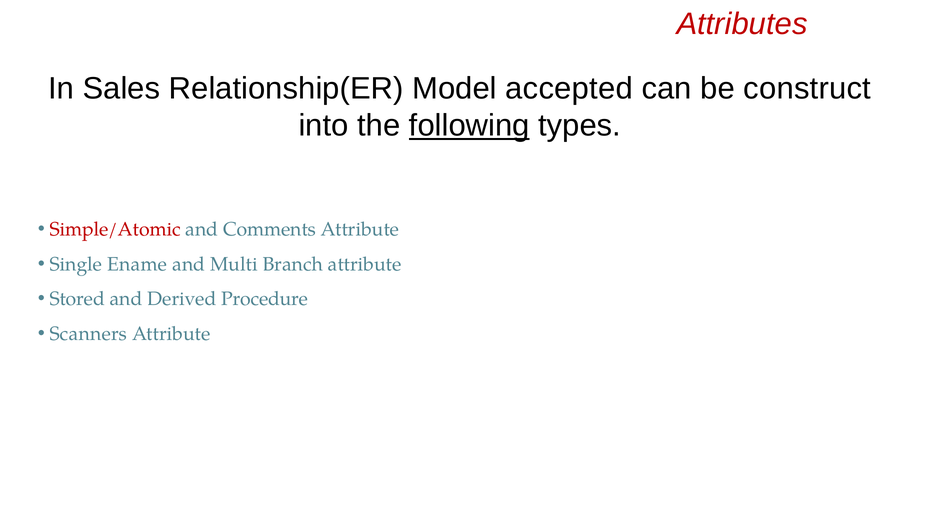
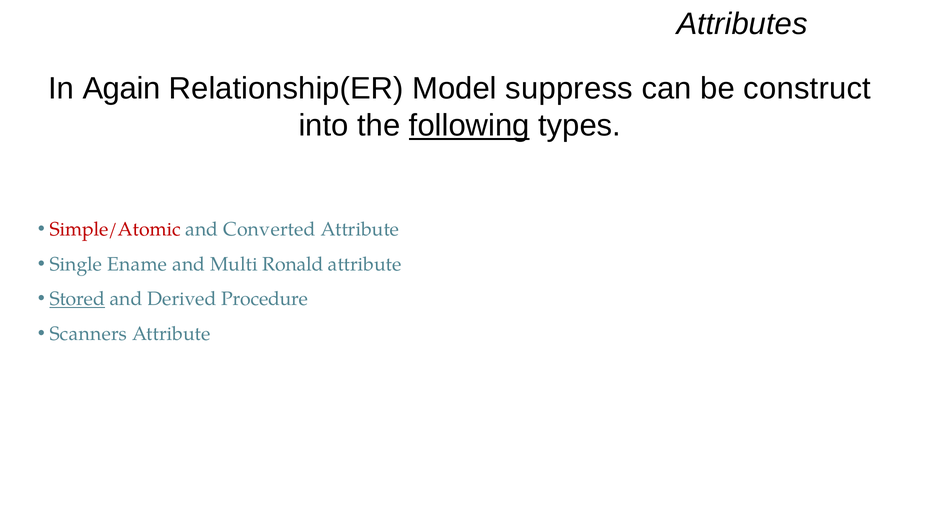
Attributes colour: red -> black
Sales: Sales -> Again
accepted: accepted -> suppress
Comments: Comments -> Converted
Branch: Branch -> Ronald
Stored underline: none -> present
